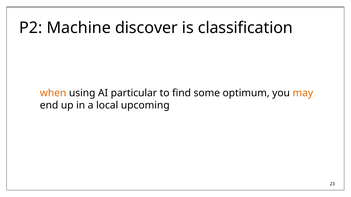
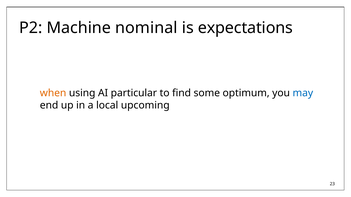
discover: discover -> nominal
classification: classification -> expectations
may colour: orange -> blue
